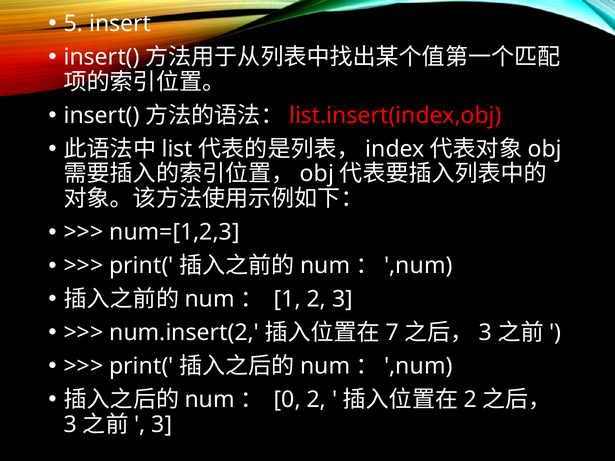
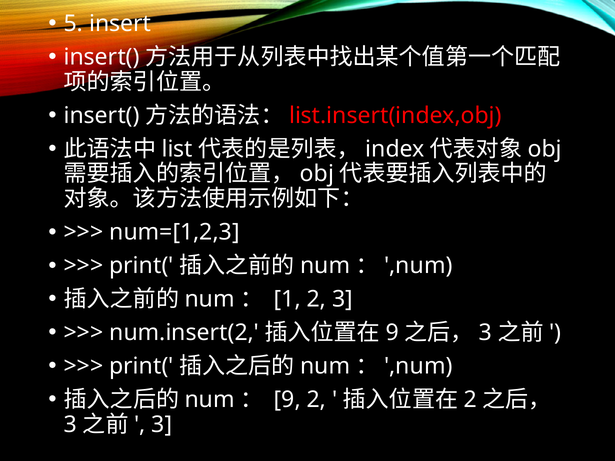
7 at (392, 333): 7 -> 9
0 at (287, 400): 0 -> 9
